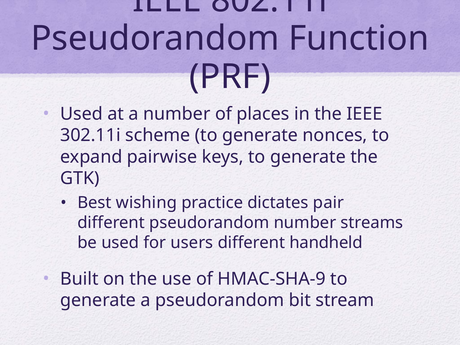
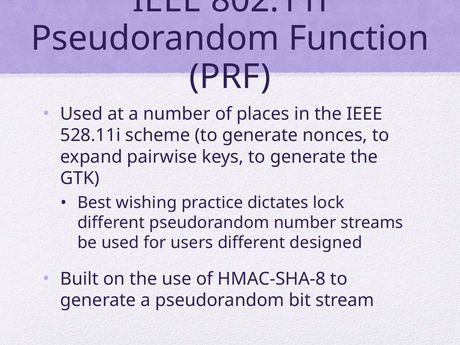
302.11i: 302.11i -> 528.11i
pair: pair -> lock
handheld: handheld -> designed
HMAC-SHA-9: HMAC-SHA-9 -> HMAC-SHA-8
